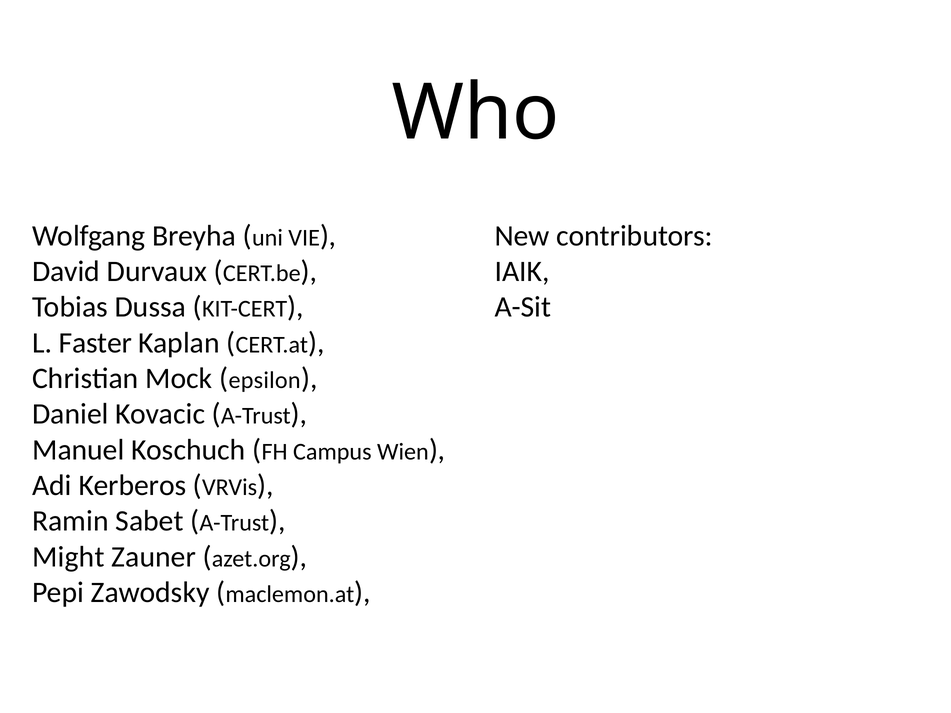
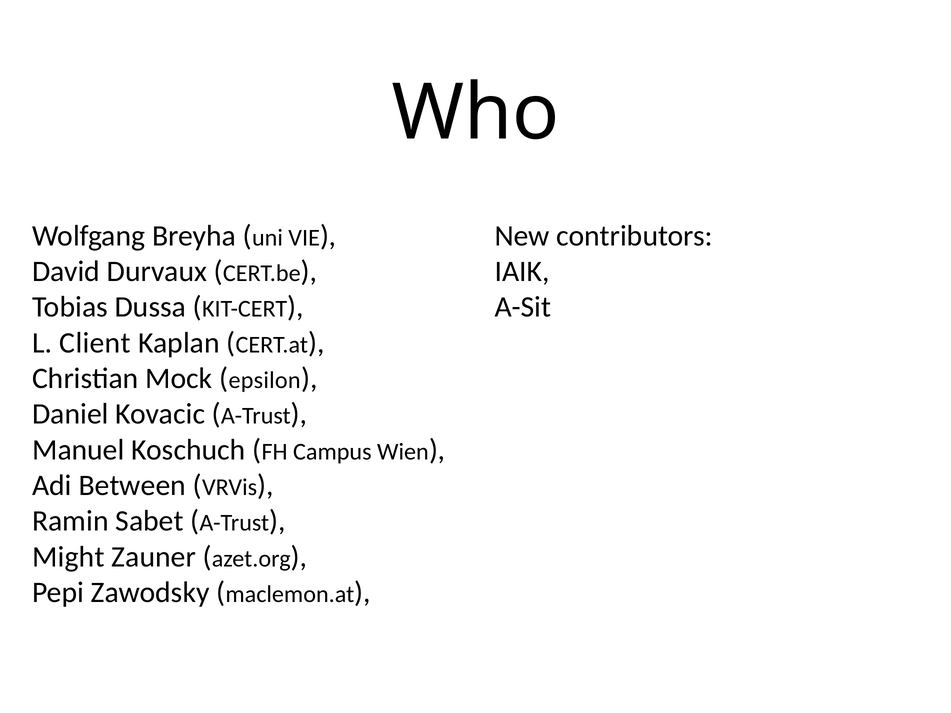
Faster: Faster -> Client
Kerberos: Kerberos -> Between
